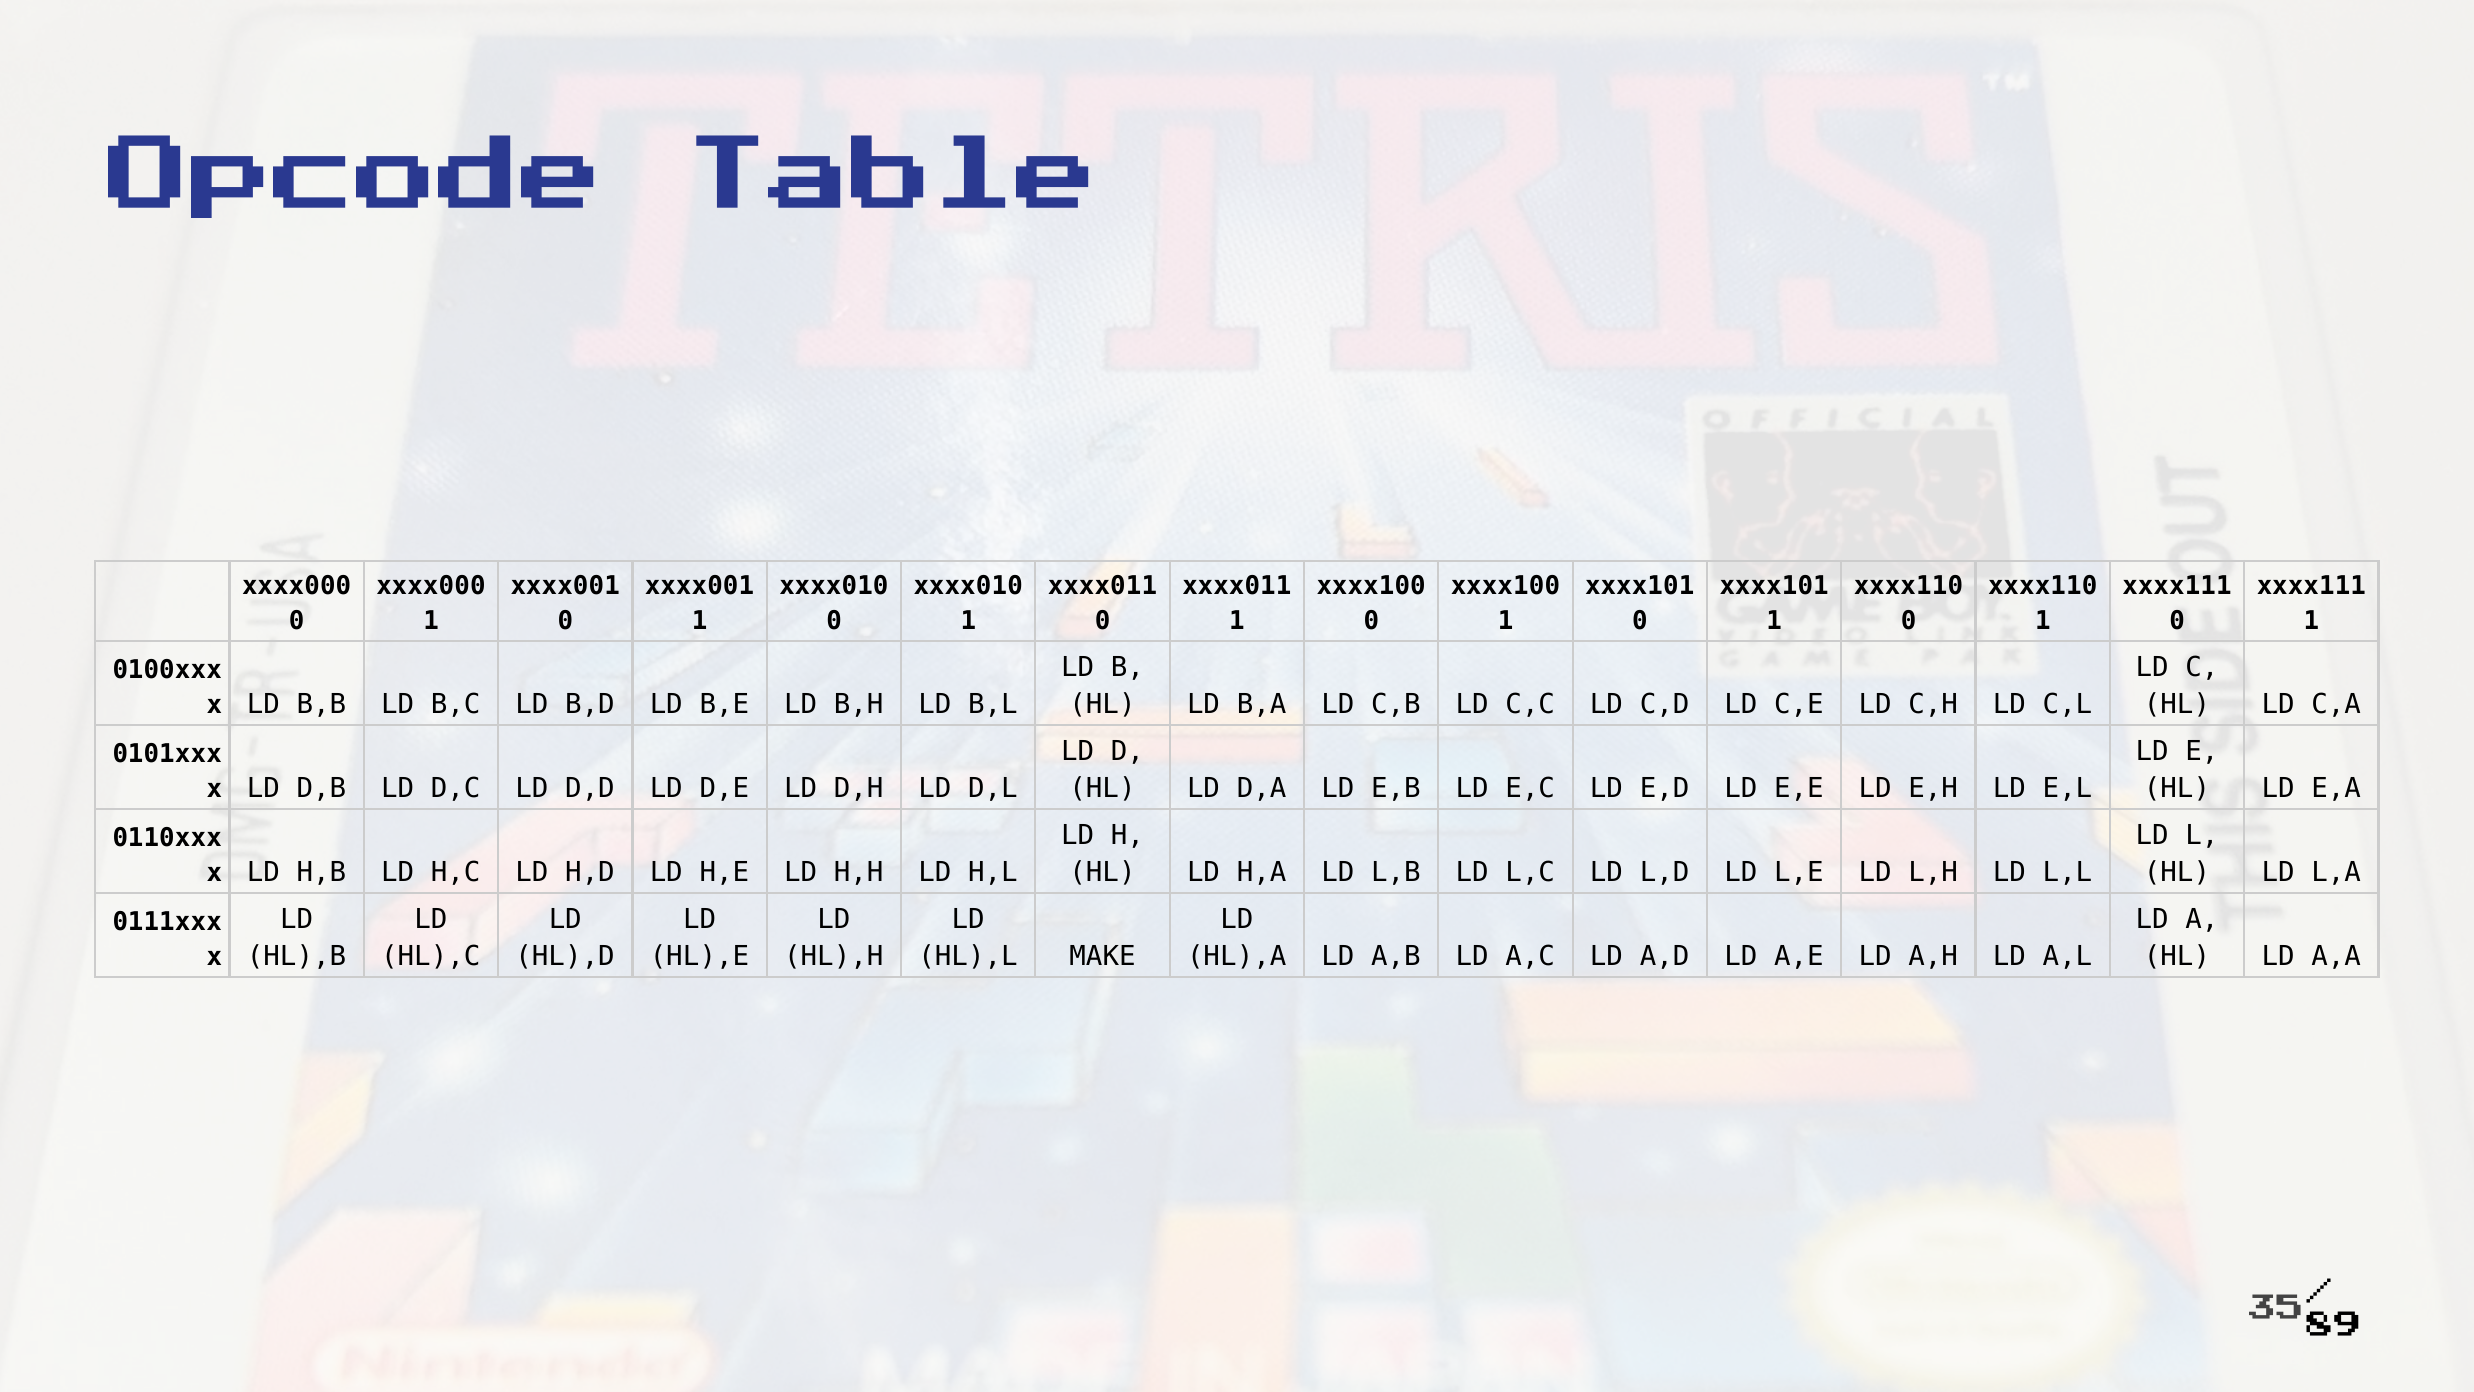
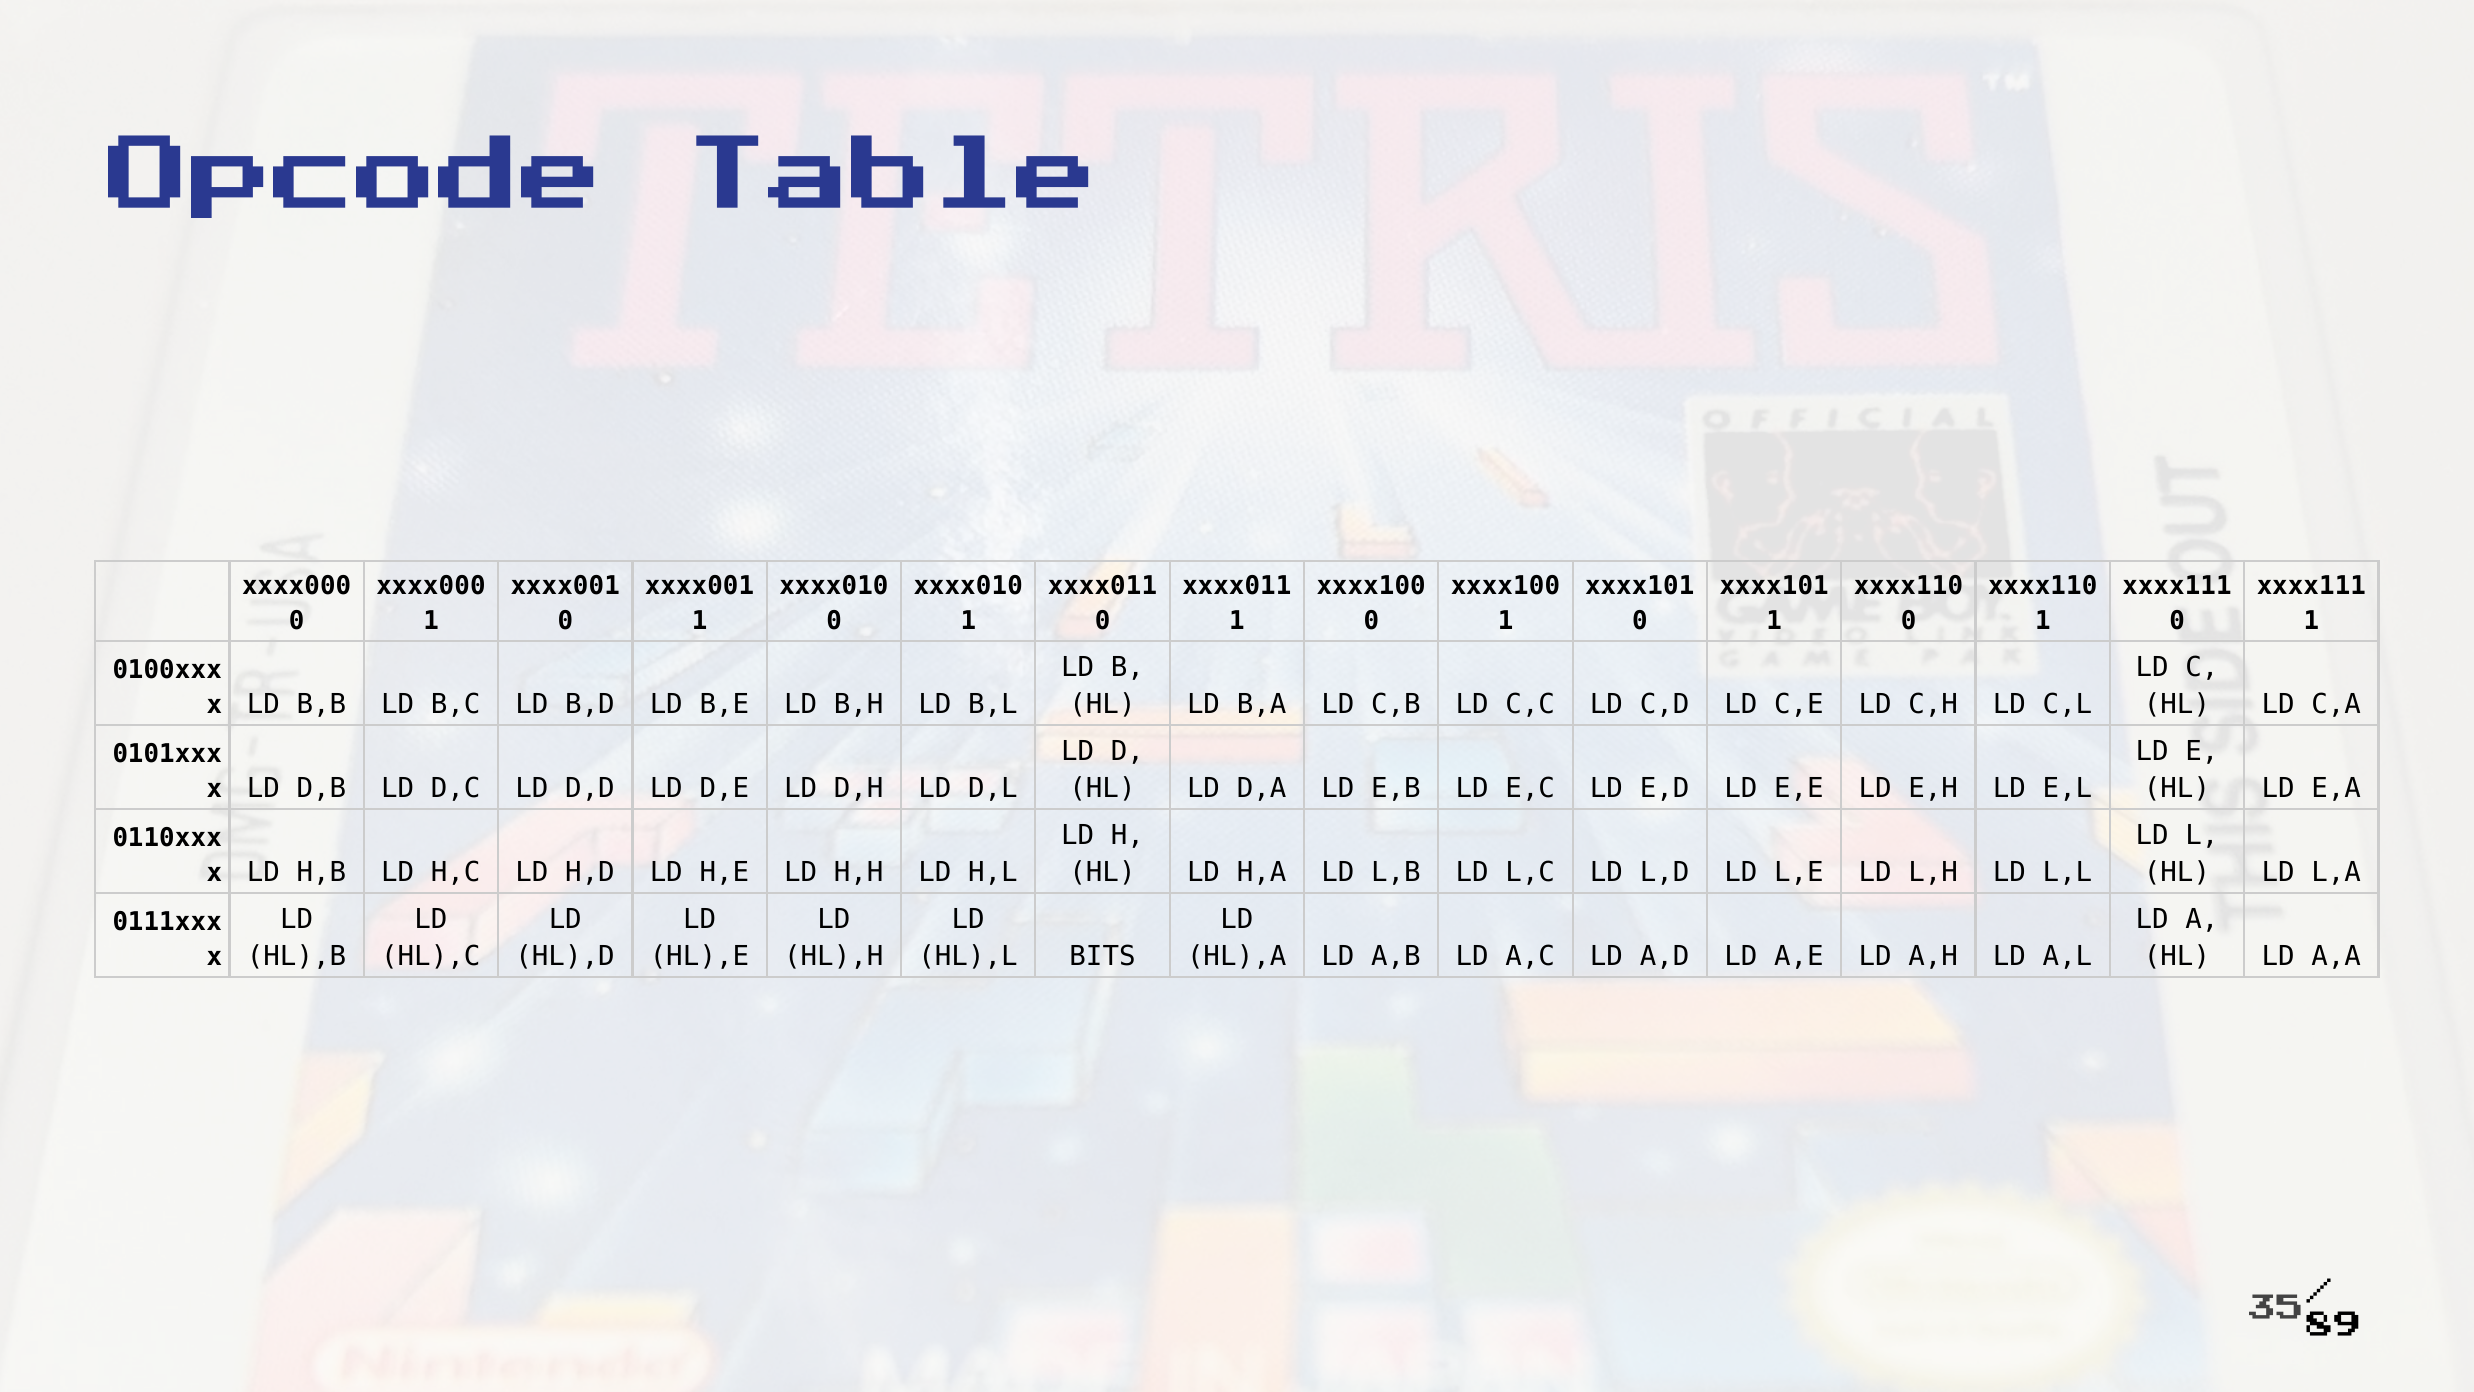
MAKE: MAKE -> BITS
